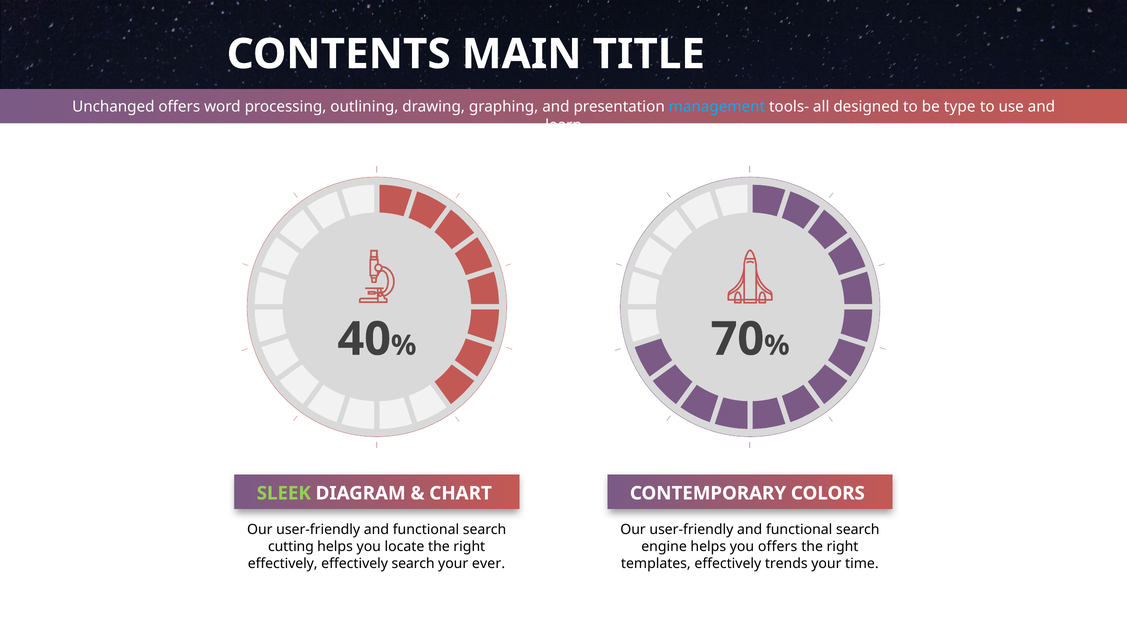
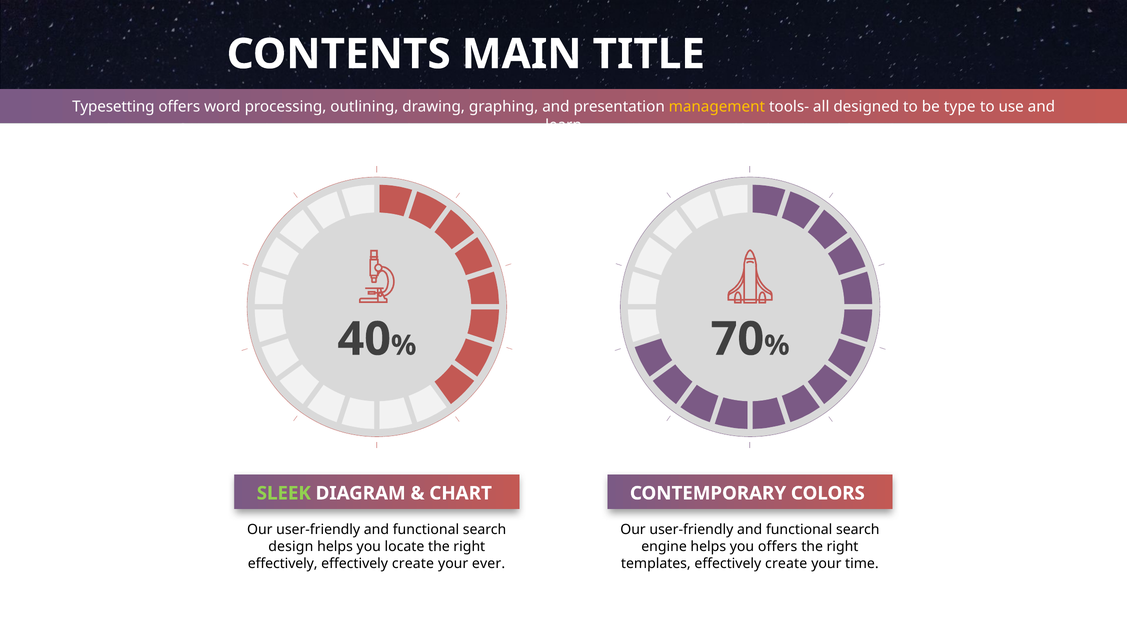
Unchanged: Unchanged -> Typesetting
management colour: light blue -> yellow
cutting: cutting -> design
search at (413, 563): search -> create
templates effectively trends: trends -> create
